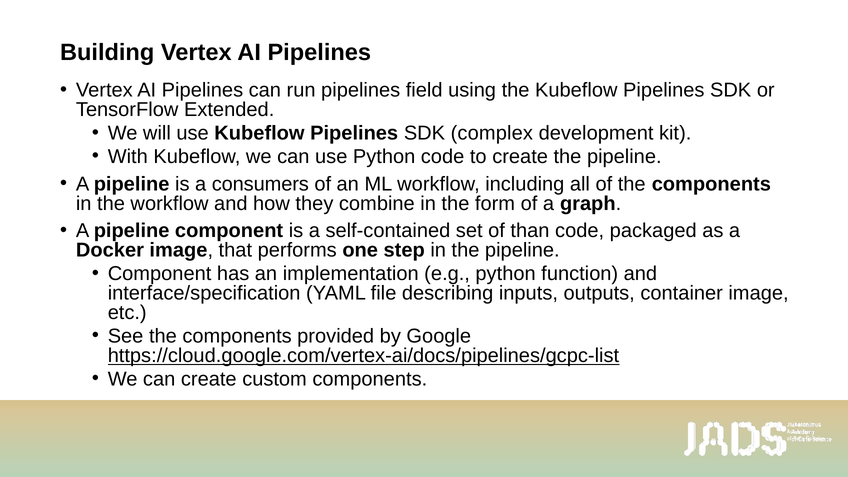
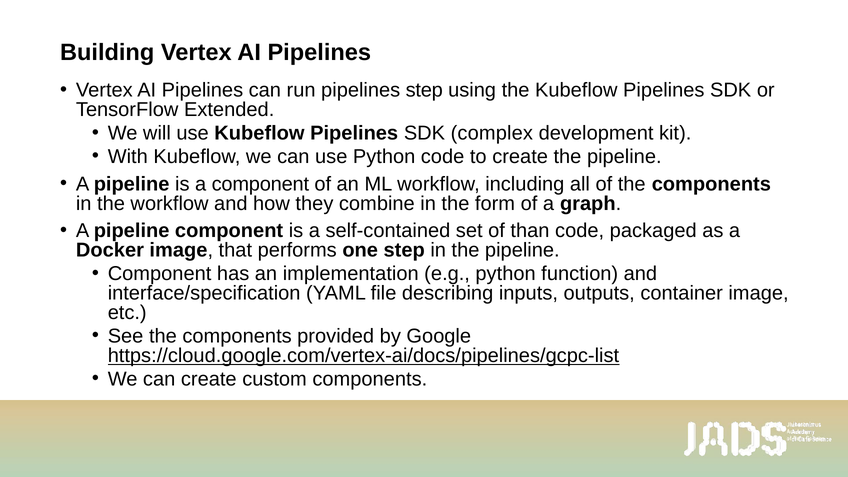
pipelines field: field -> step
a consumers: consumers -> component
